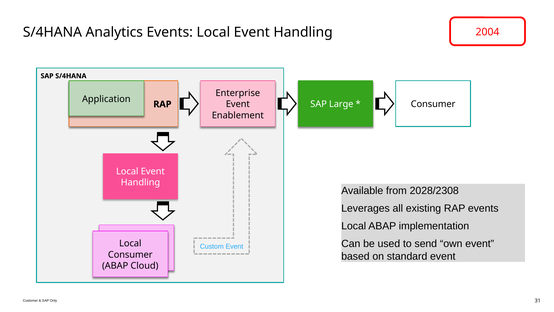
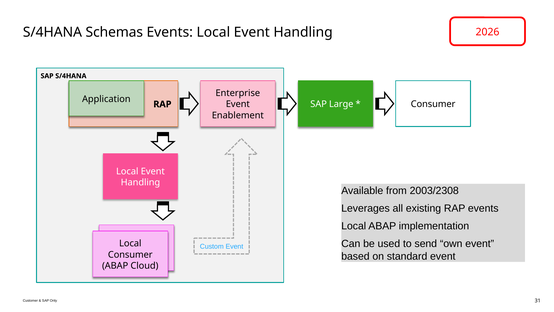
Analytics: Analytics -> Schemas
2004: 2004 -> 2026
2028/2308: 2028/2308 -> 2003/2308
